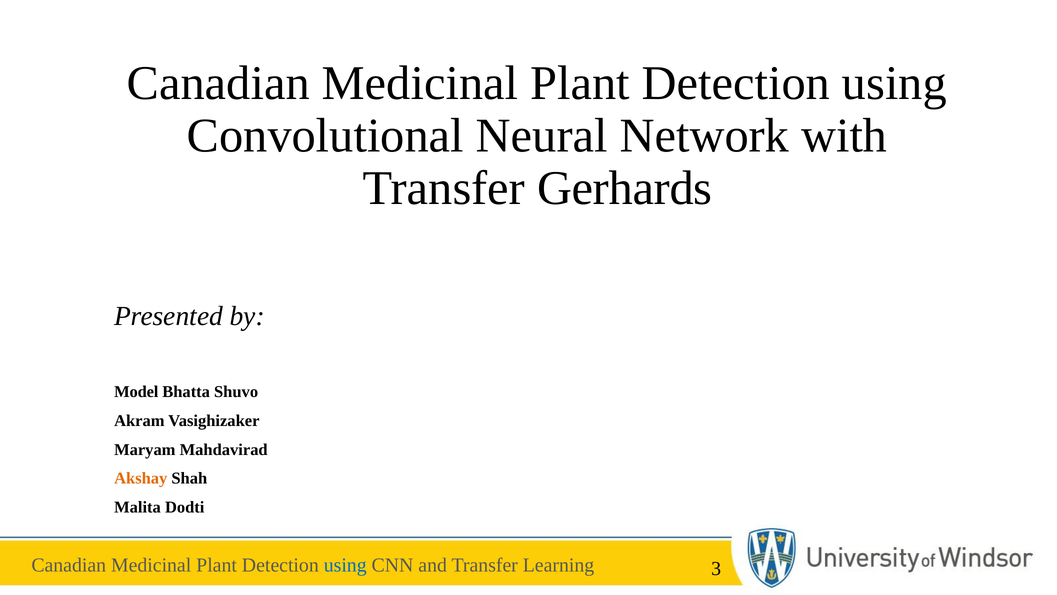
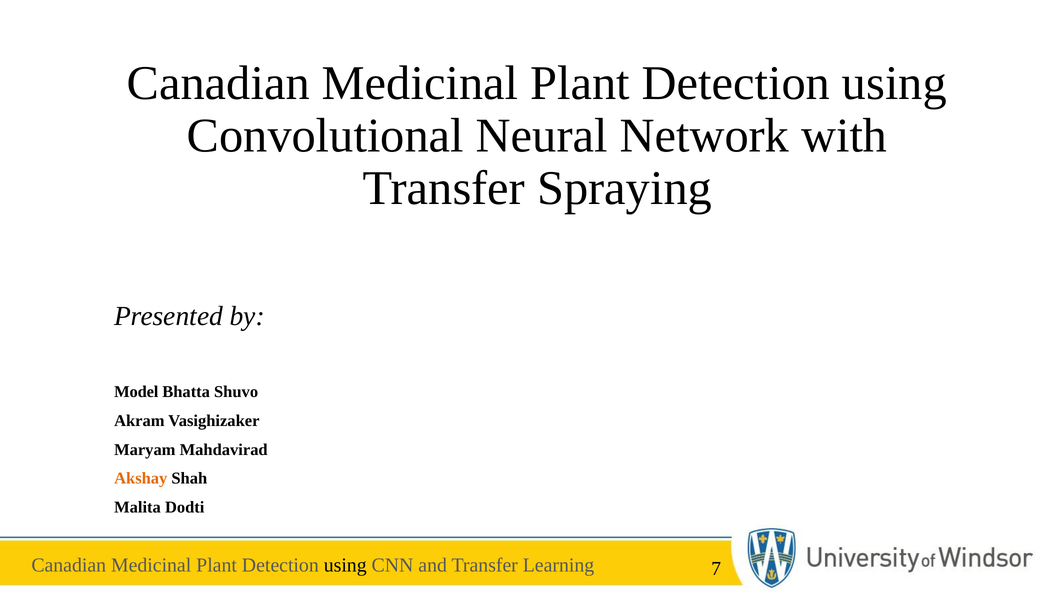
Gerhards: Gerhards -> Spraying
using at (345, 565) colour: blue -> black
3: 3 -> 7
